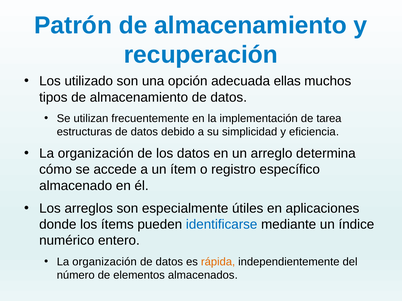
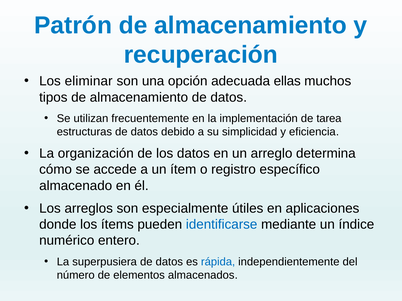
utilizado: utilizado -> eliminar
organización at (105, 262): organización -> superpusiera
rápida colour: orange -> blue
